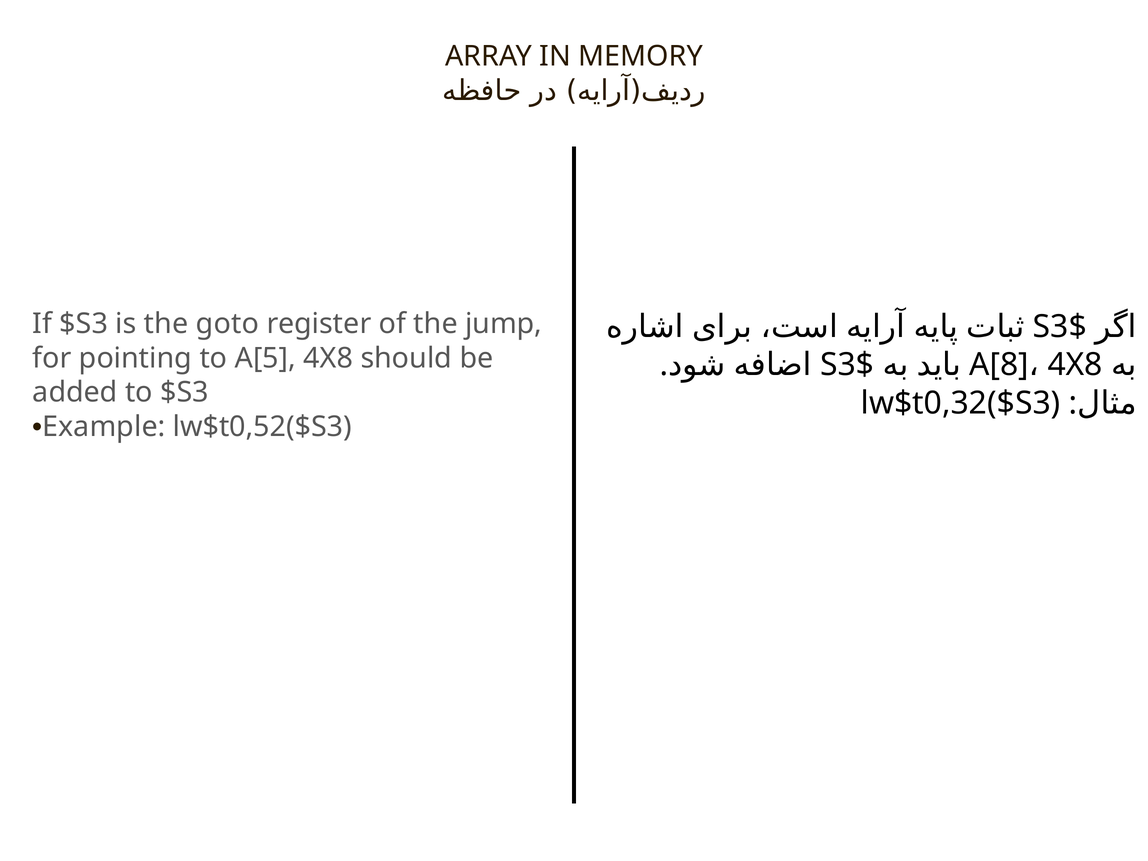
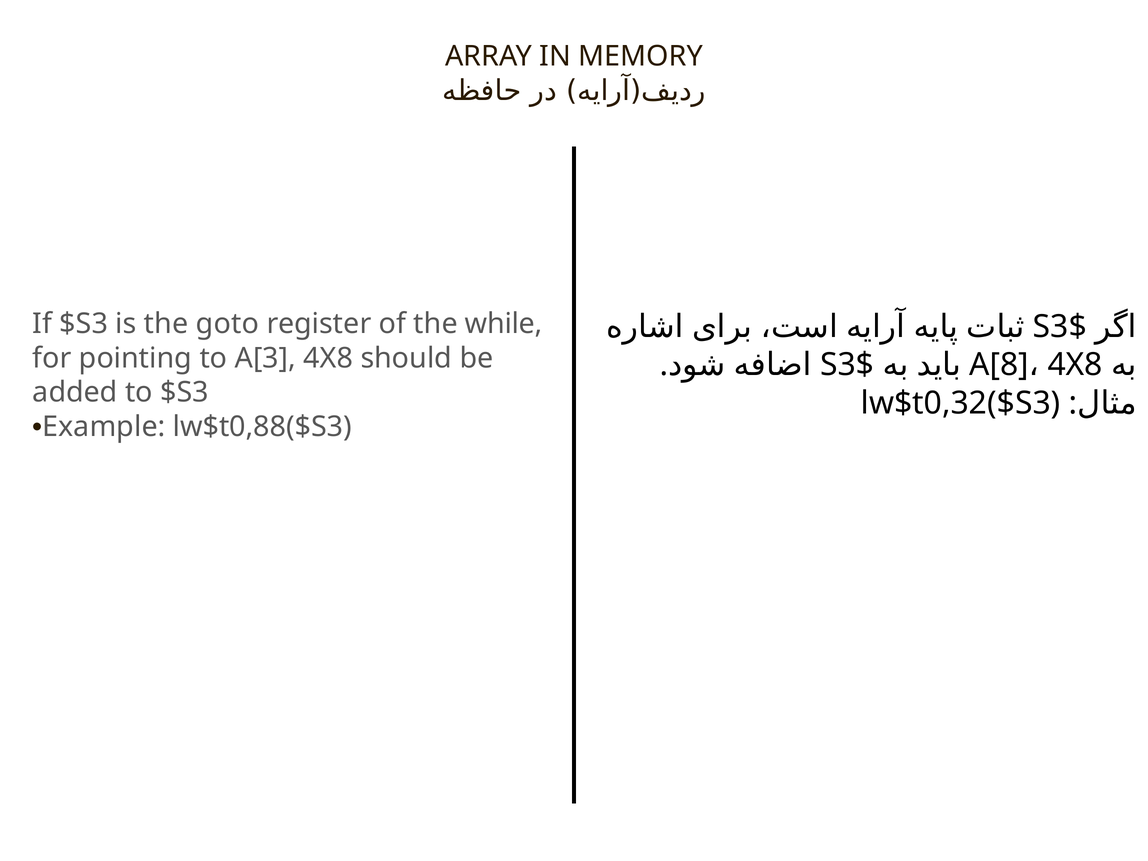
jump: jump -> while
A[5: A[5 -> A[3
lw$t0,52($S3: lw$t0,52($S3 -> lw$t0,88($S3
